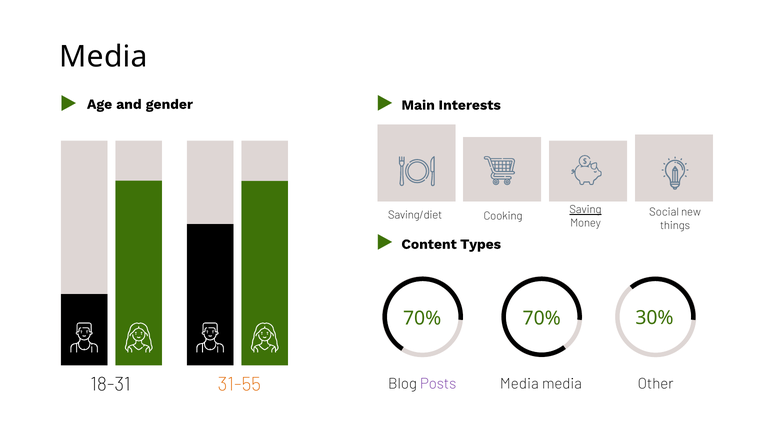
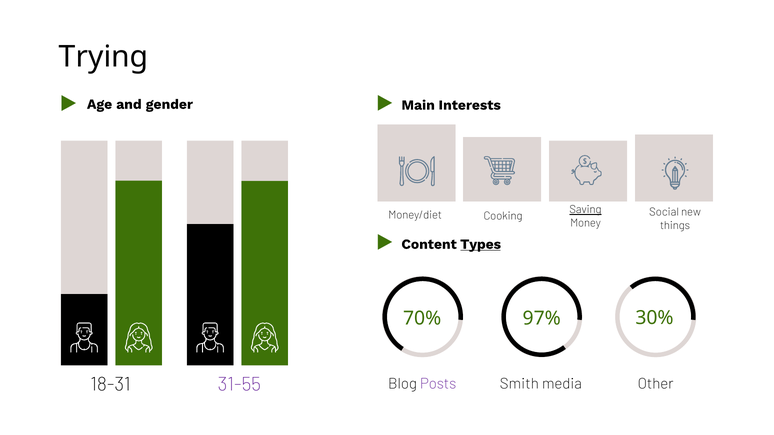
Media at (104, 57): Media -> Trying
Saving/diet: Saving/diet -> Money/diet
Types underline: none -> present
70% 70%: 70% -> 97%
31-55 colour: orange -> purple
Media at (519, 384): Media -> Smith
